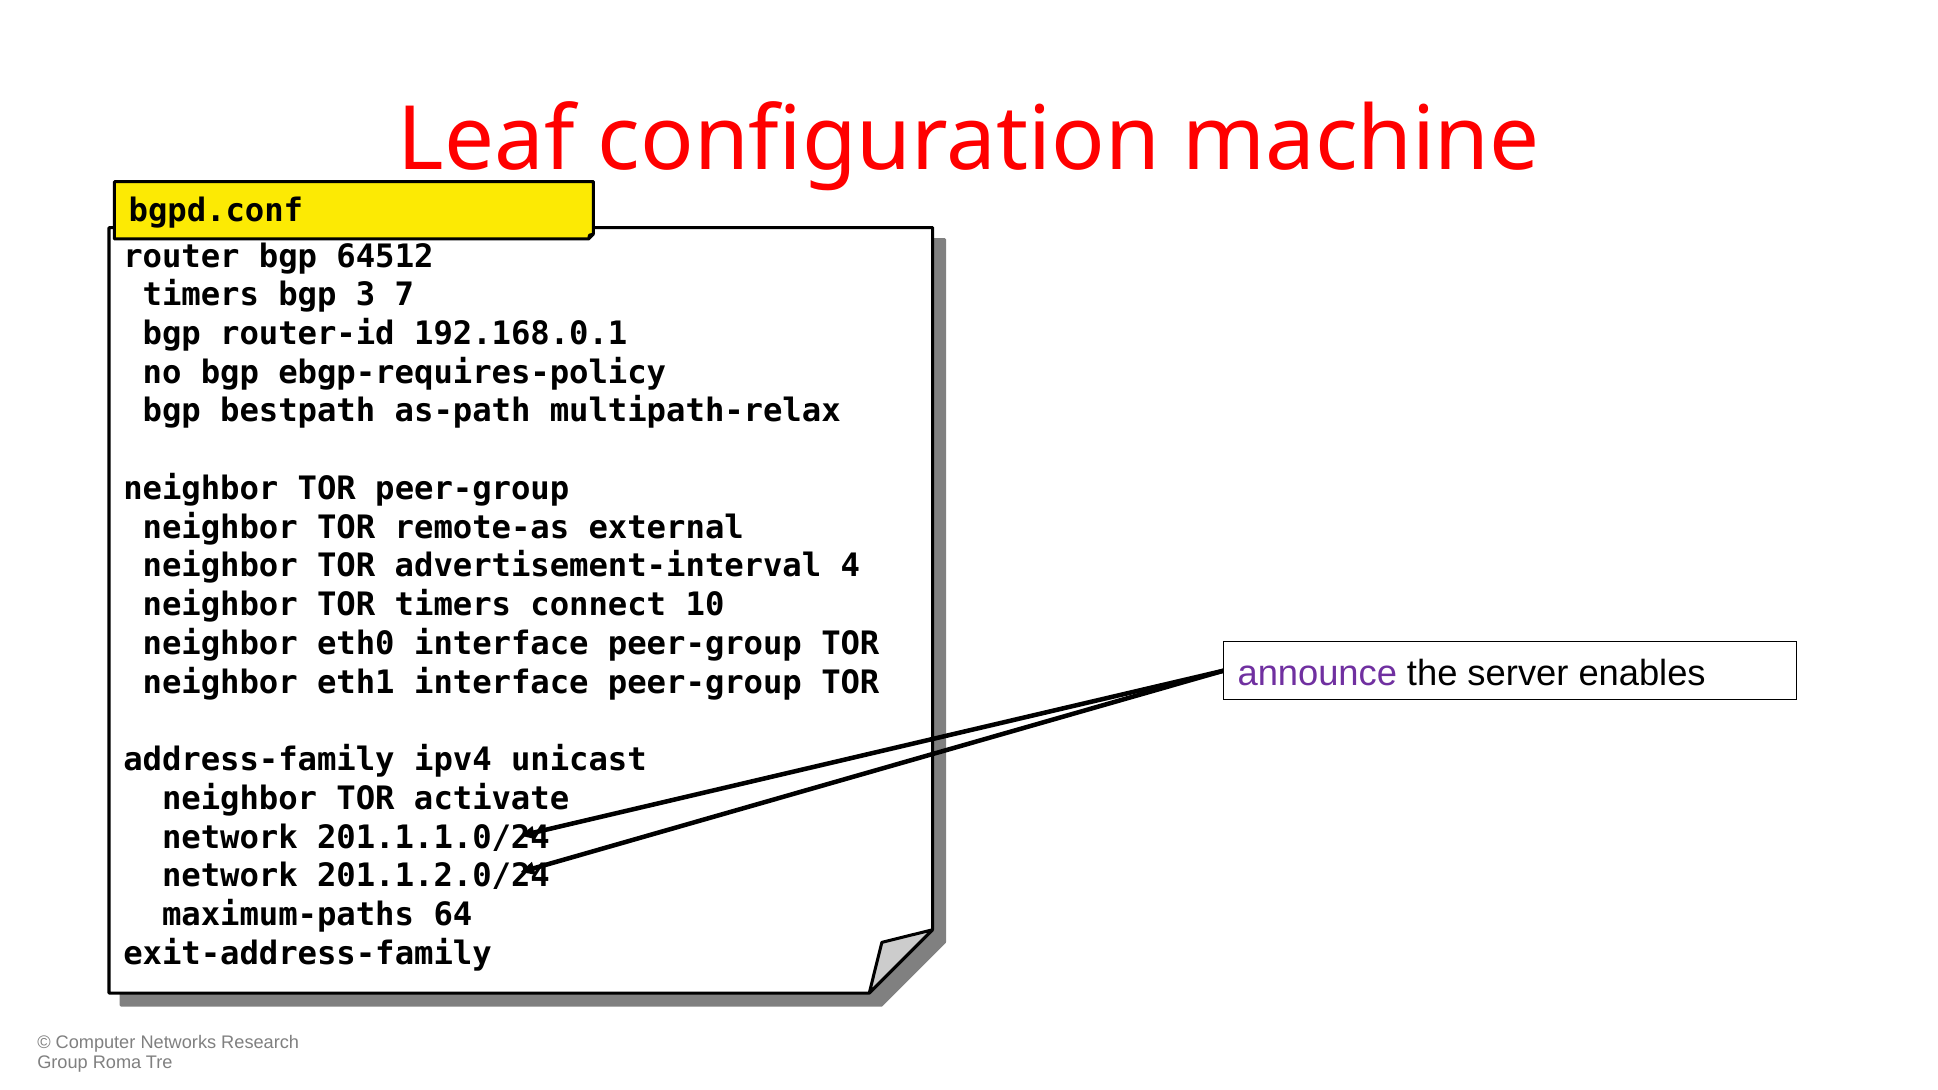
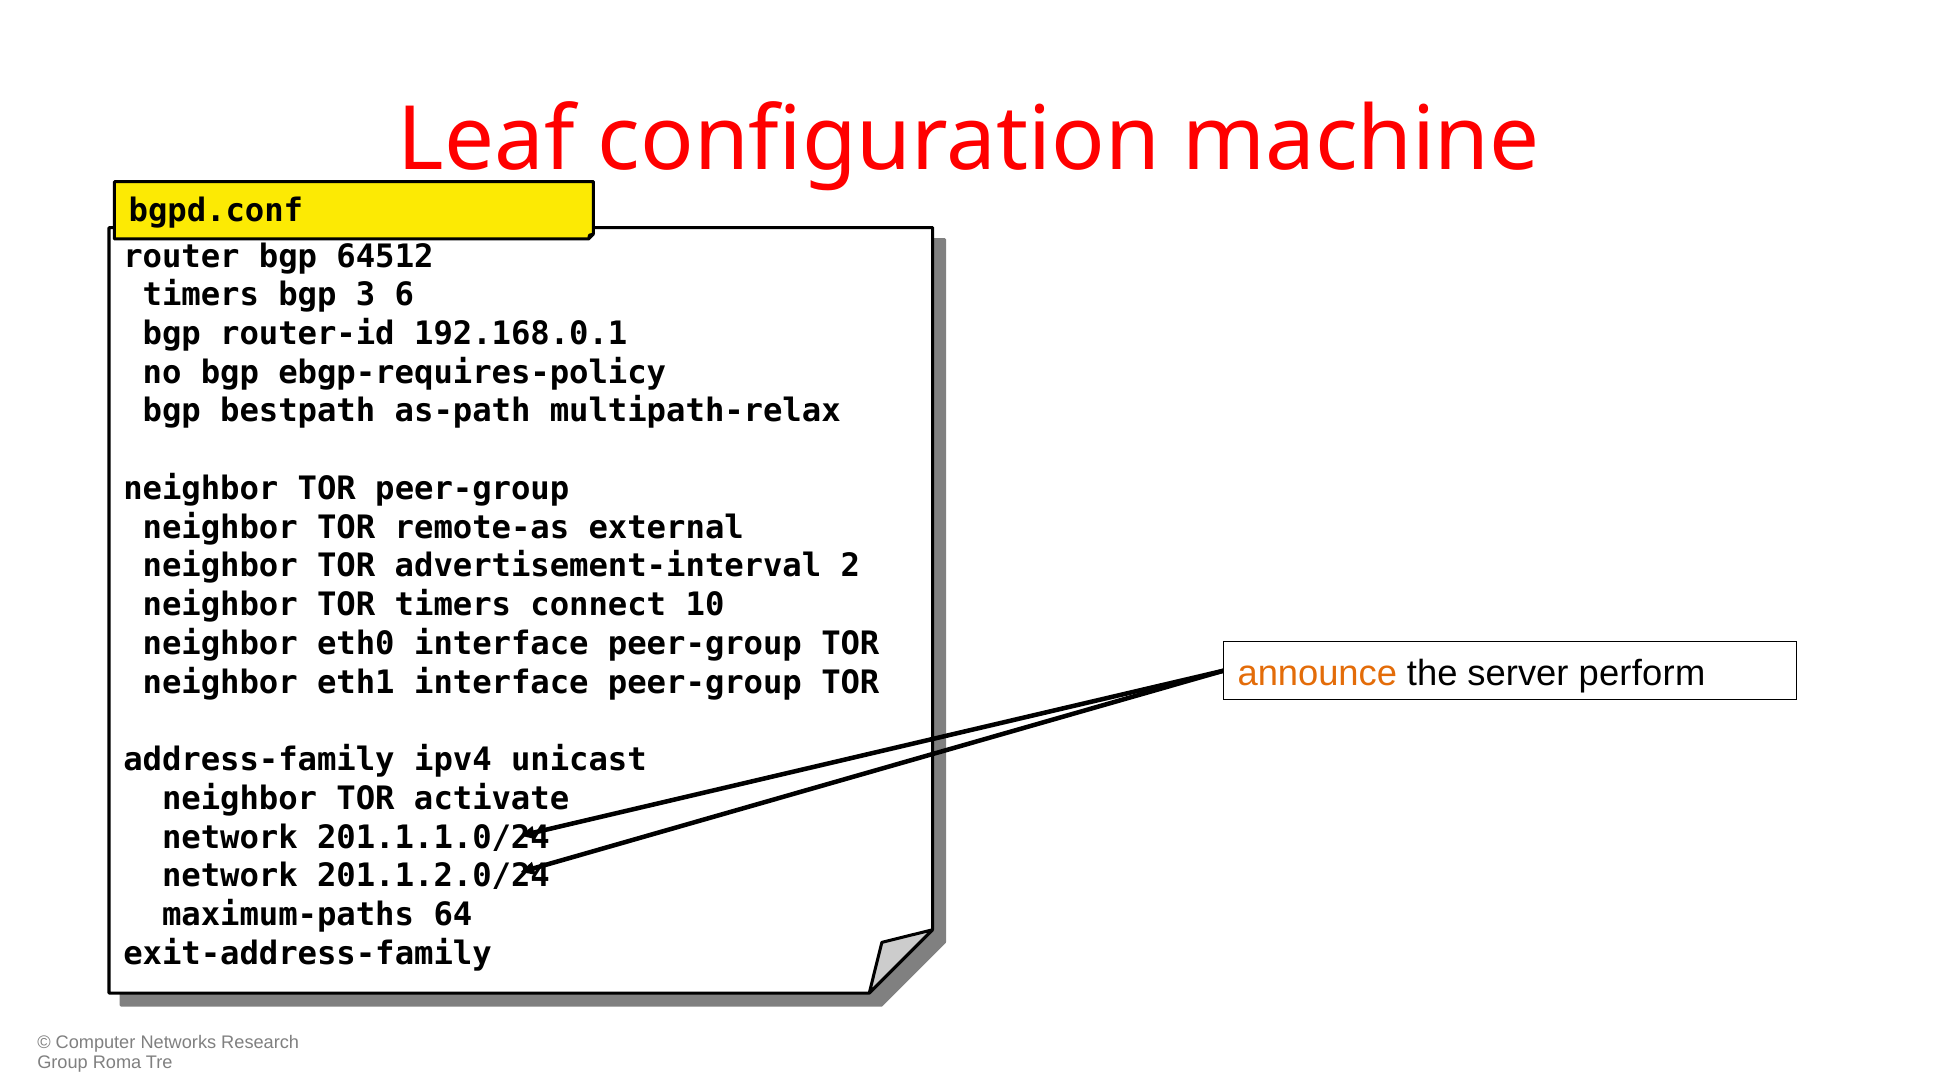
7: 7 -> 6
4: 4 -> 2
announce colour: purple -> orange
enables: enables -> perform
